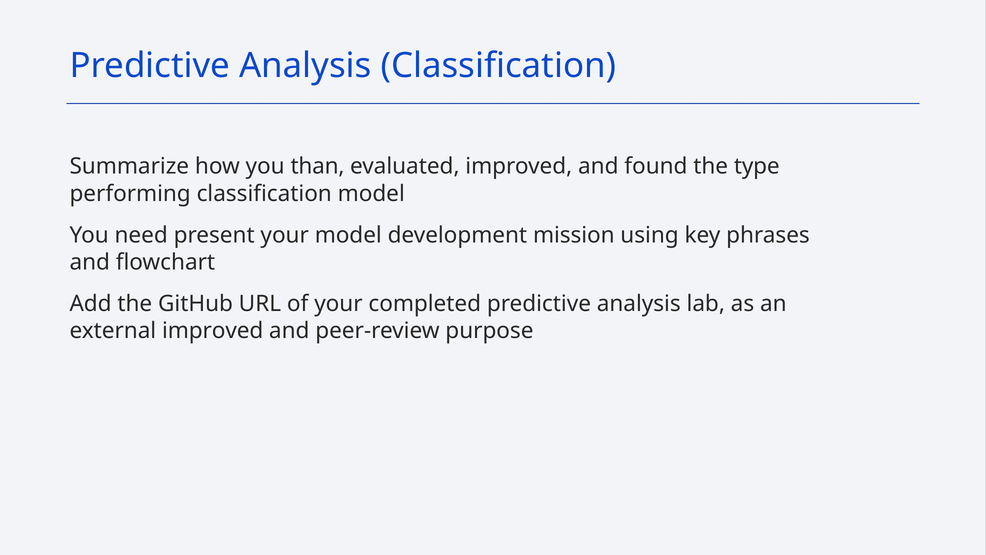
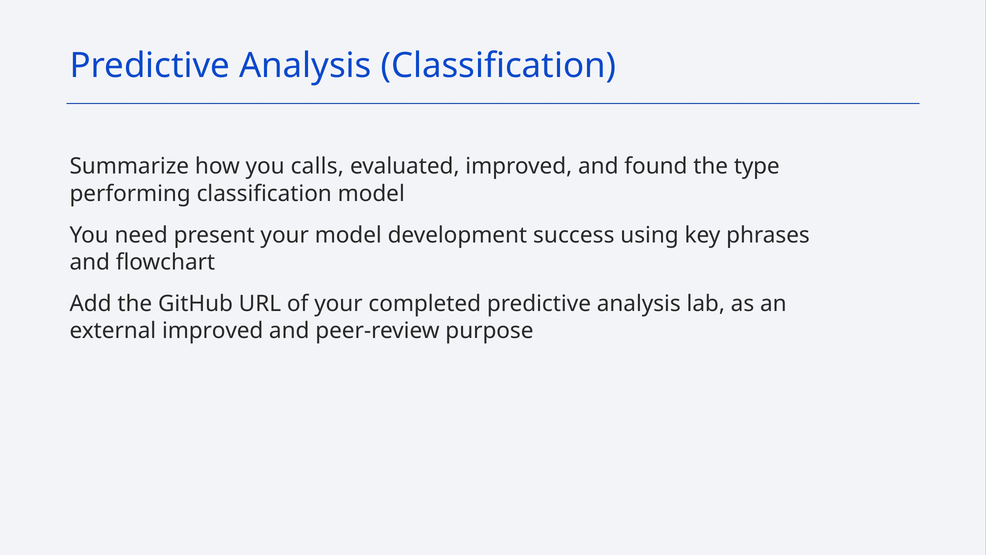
than: than -> calls
mission: mission -> success
